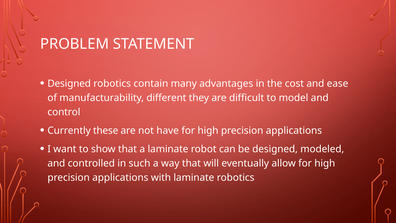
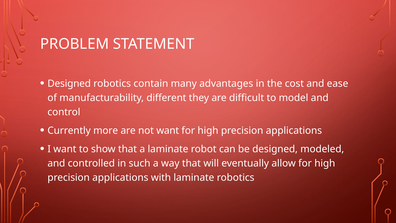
these: these -> more
not have: have -> want
